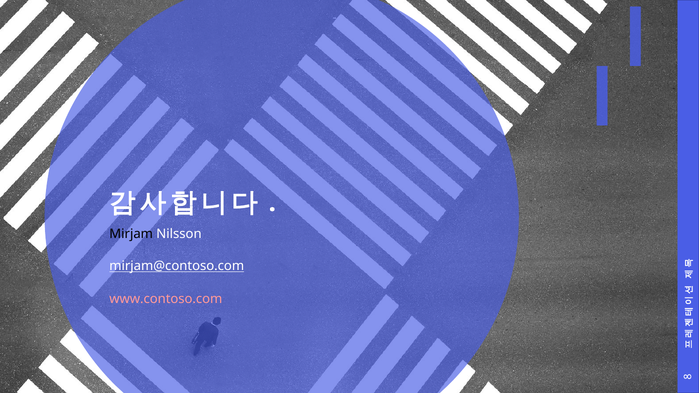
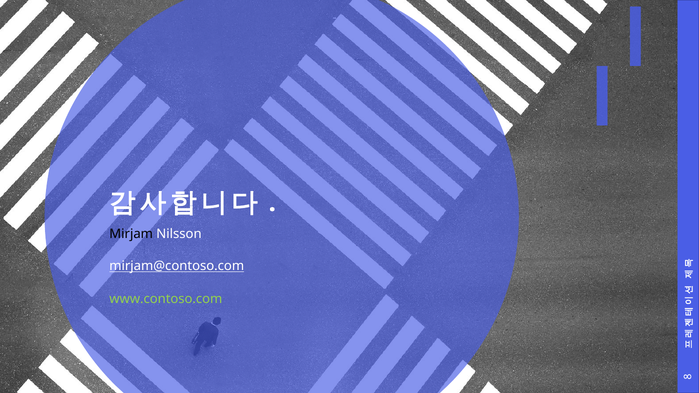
www.contoso.com colour: pink -> light green
